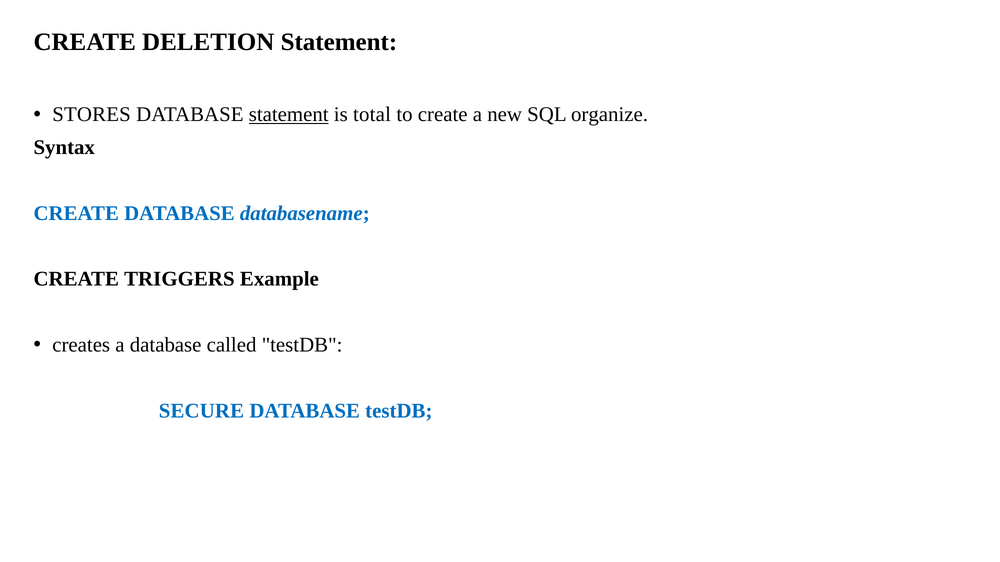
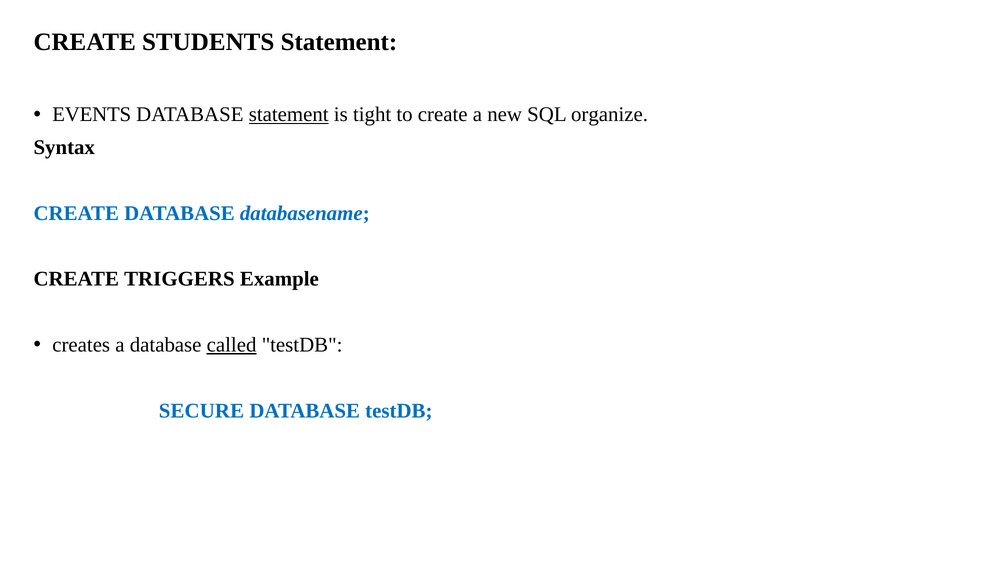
DELETION: DELETION -> STUDENTS
STORES: STORES -> EVENTS
total: total -> tight
called underline: none -> present
